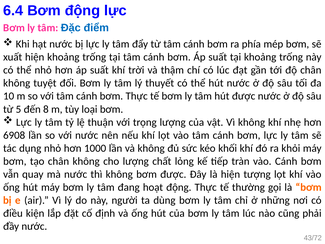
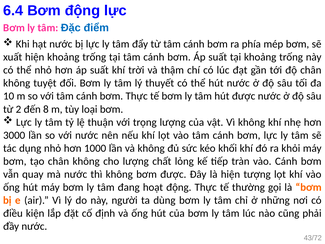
5: 5 -> 2
6908: 6908 -> 3000
